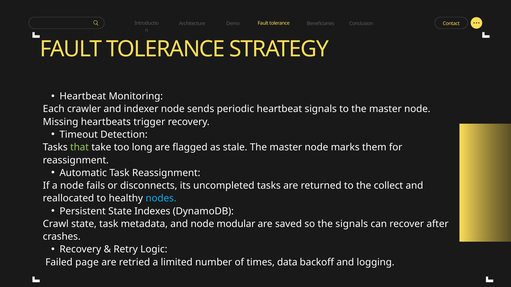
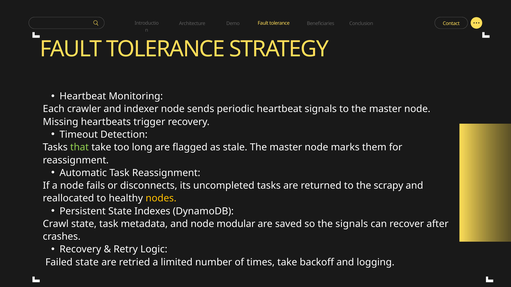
collect: collect -> scrapy
nodes colour: light blue -> yellow
Failed page: page -> state
times data: data -> take
